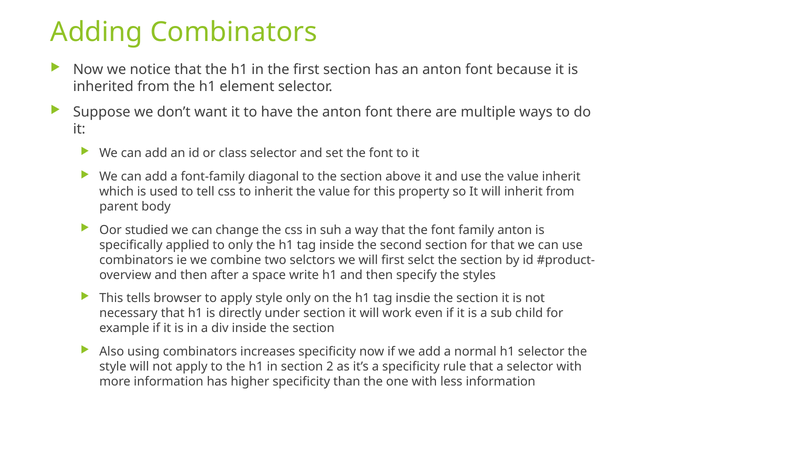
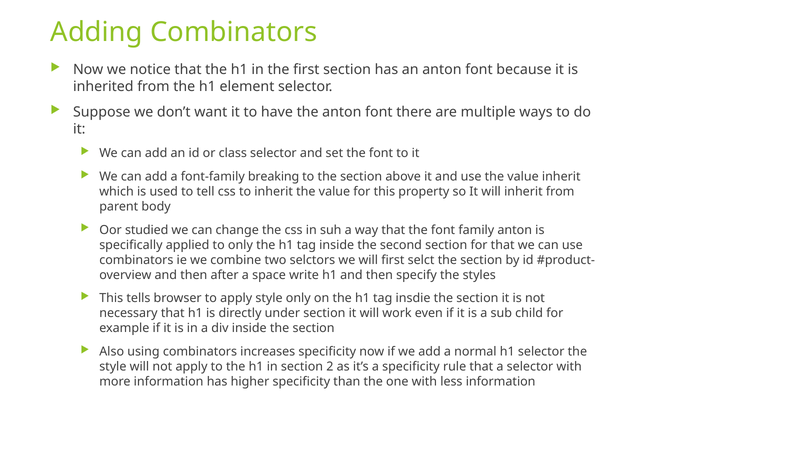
diagonal: diagonal -> breaking
